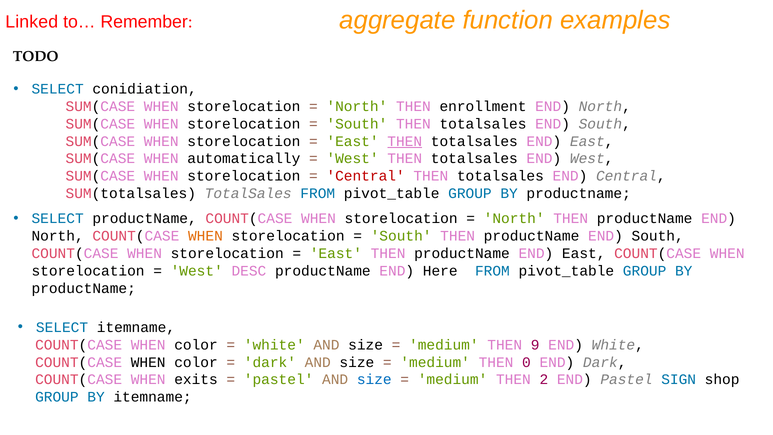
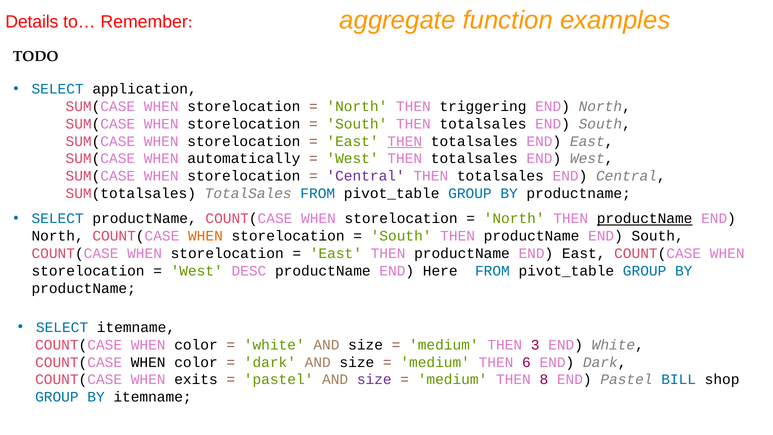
Linked: Linked -> Details
conidiation: conidiation -> application
enrollment: enrollment -> triggering
Central at (366, 176) colour: red -> purple
productName at (645, 219) underline: none -> present
9: 9 -> 3
0: 0 -> 6
size at (374, 380) colour: blue -> purple
2: 2 -> 8
SIGN: SIGN -> BILL
